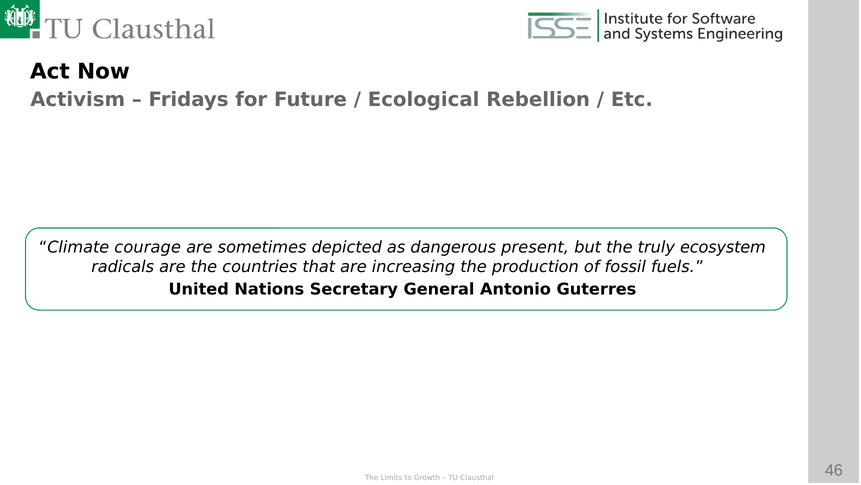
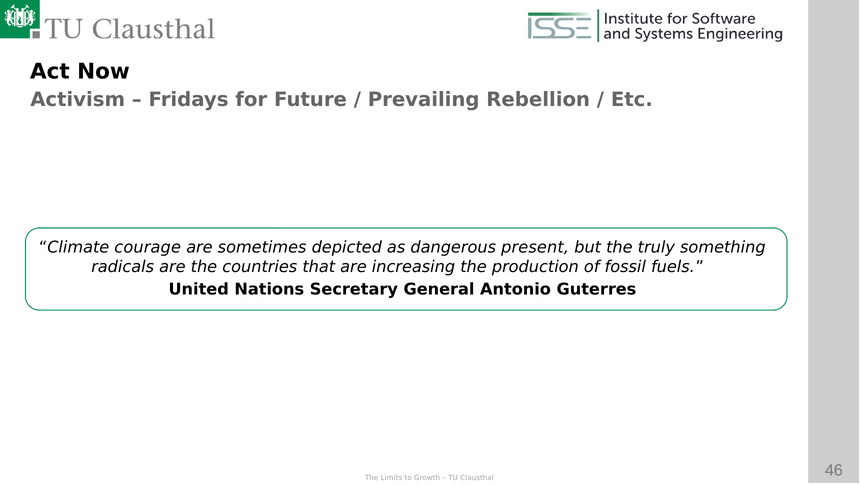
Ecological: Ecological -> Prevailing
ecosystem: ecosystem -> something
